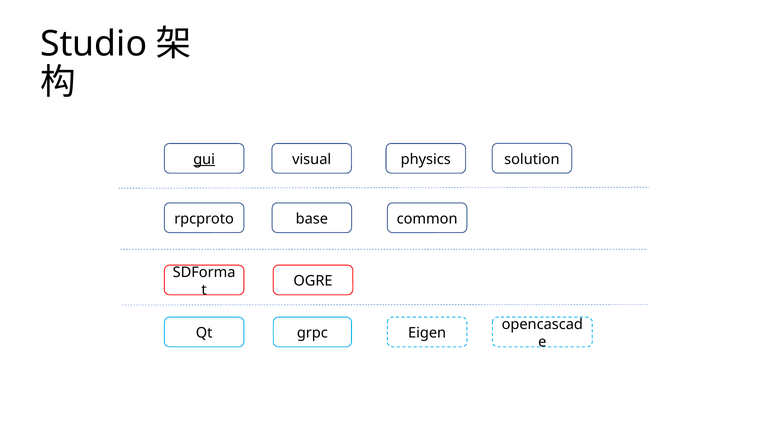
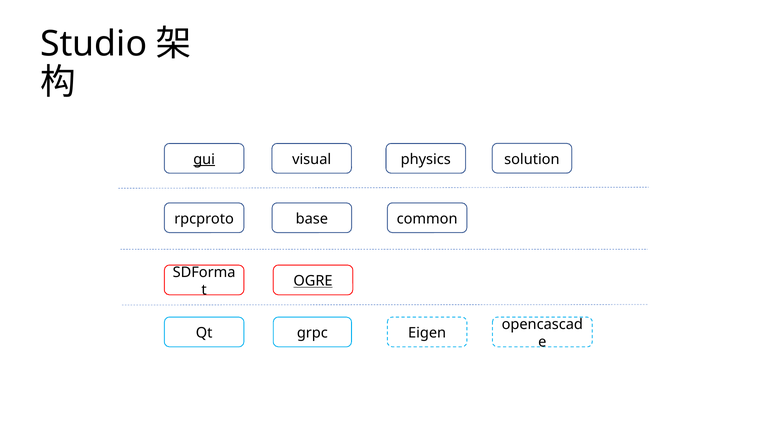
OGRE underline: none -> present
